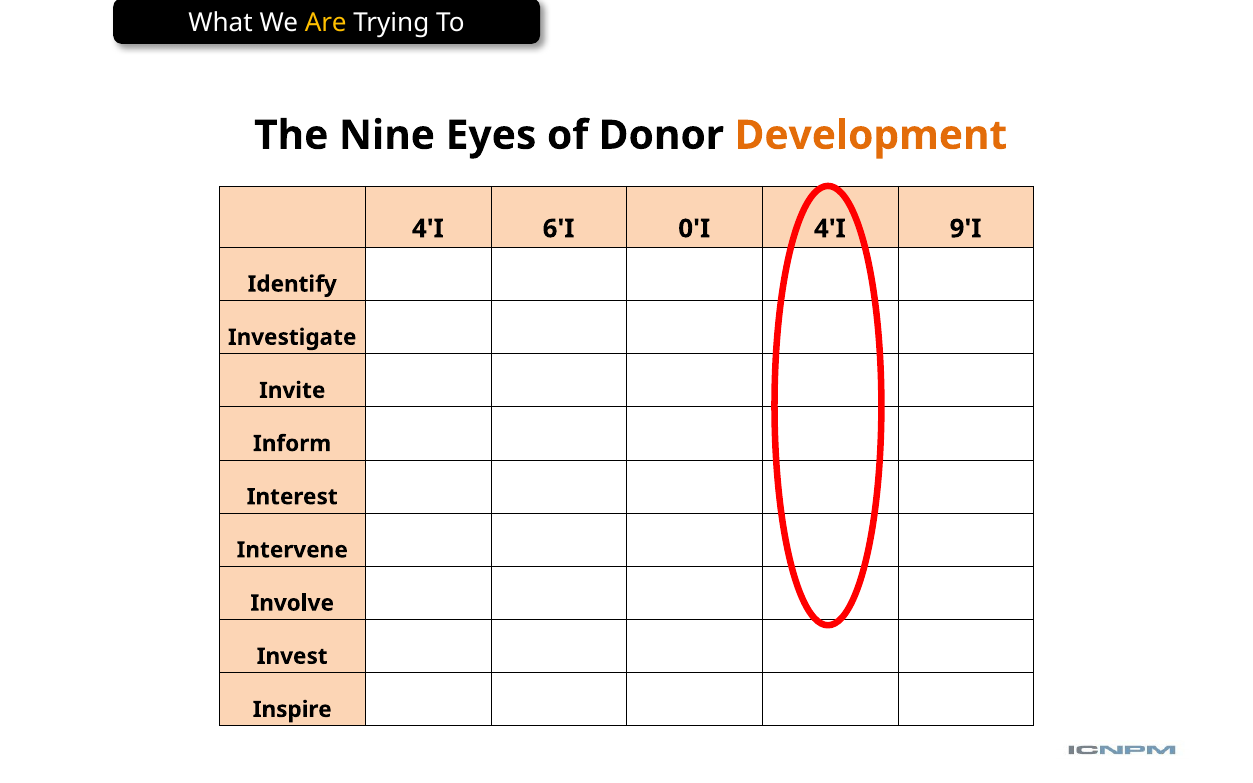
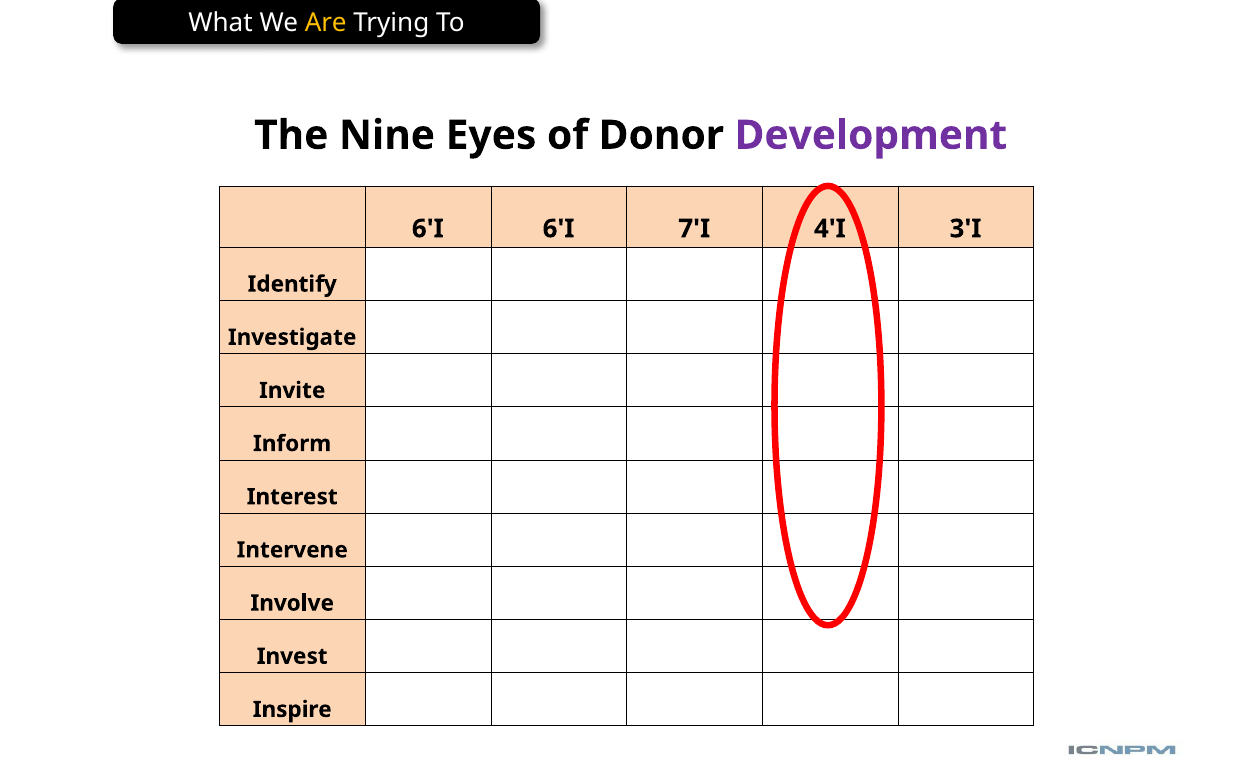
Development colour: orange -> purple
4'I at (428, 229): 4'I -> 6'I
0'I: 0'I -> 7'I
9'I: 9'I -> 3'I
